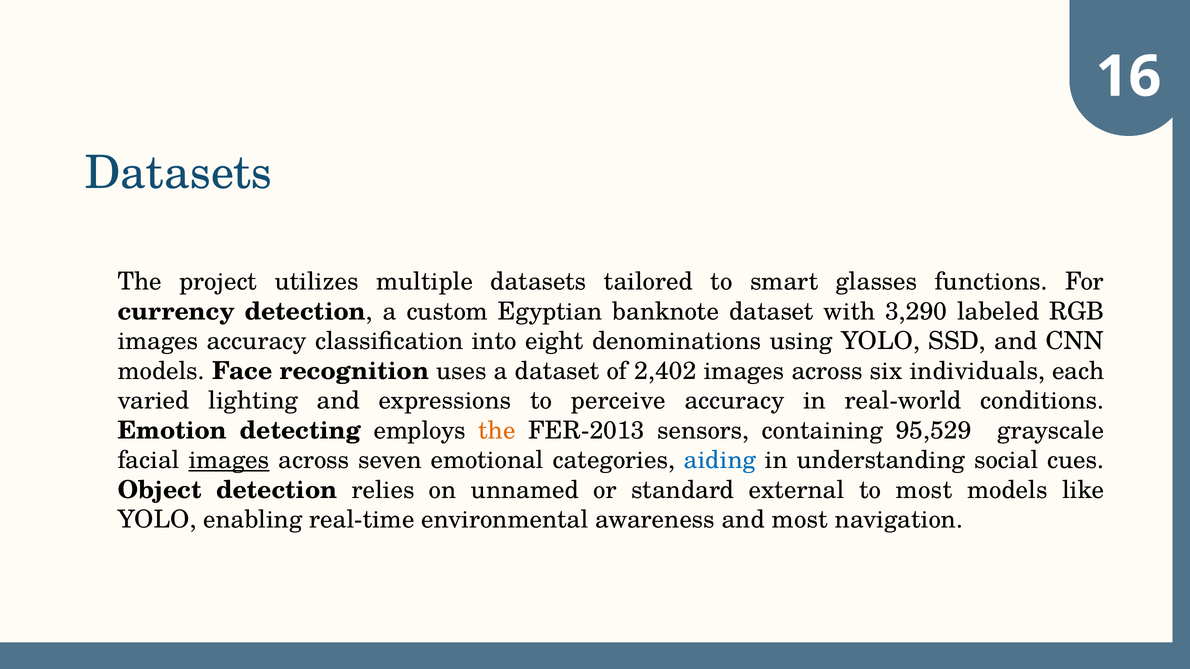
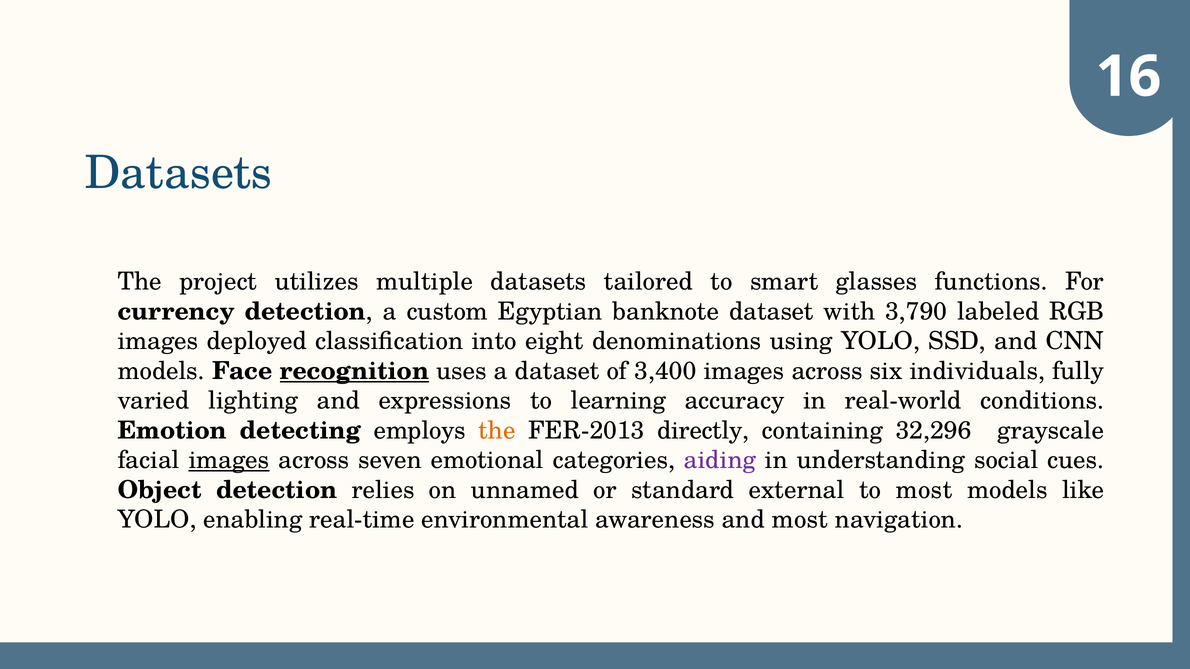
3,290: 3,290 -> 3,790
images accuracy: accuracy -> deployed
recognition underline: none -> present
2,402: 2,402 -> 3,400
each: each -> fully
perceive: perceive -> learning
sensors: sensors -> directly
95,529: 95,529 -> 32,296
aiding colour: blue -> purple
